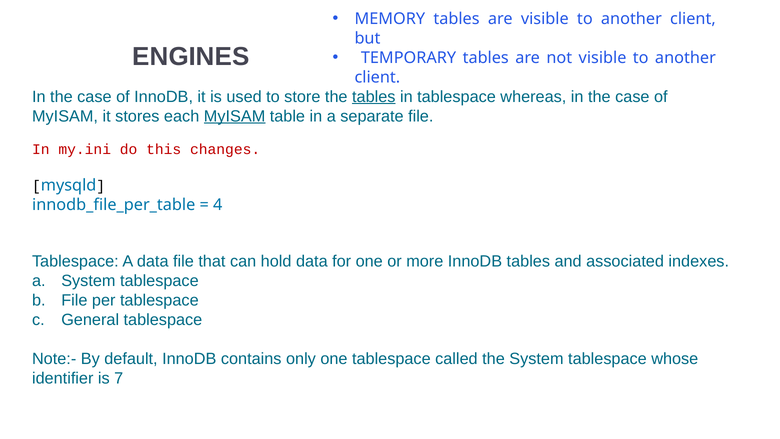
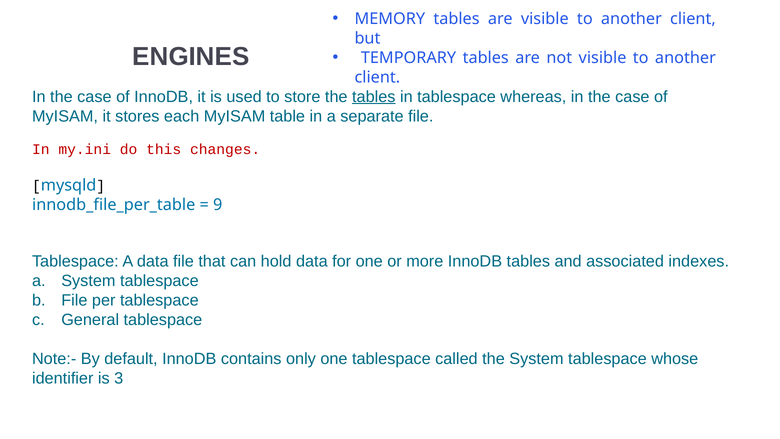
MyISAM at (235, 116) underline: present -> none
4: 4 -> 9
7: 7 -> 3
